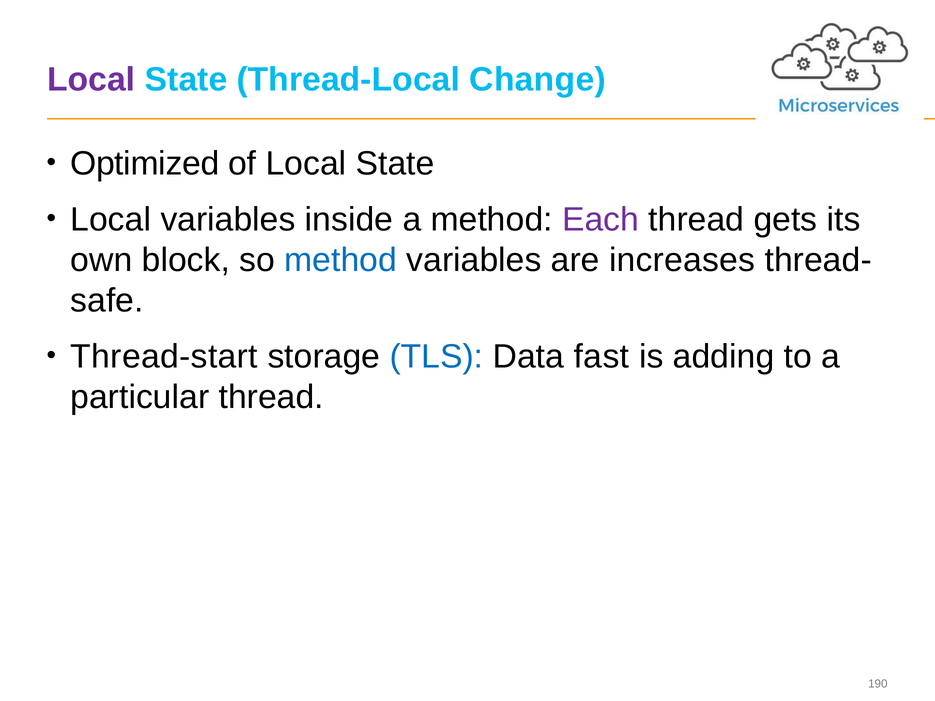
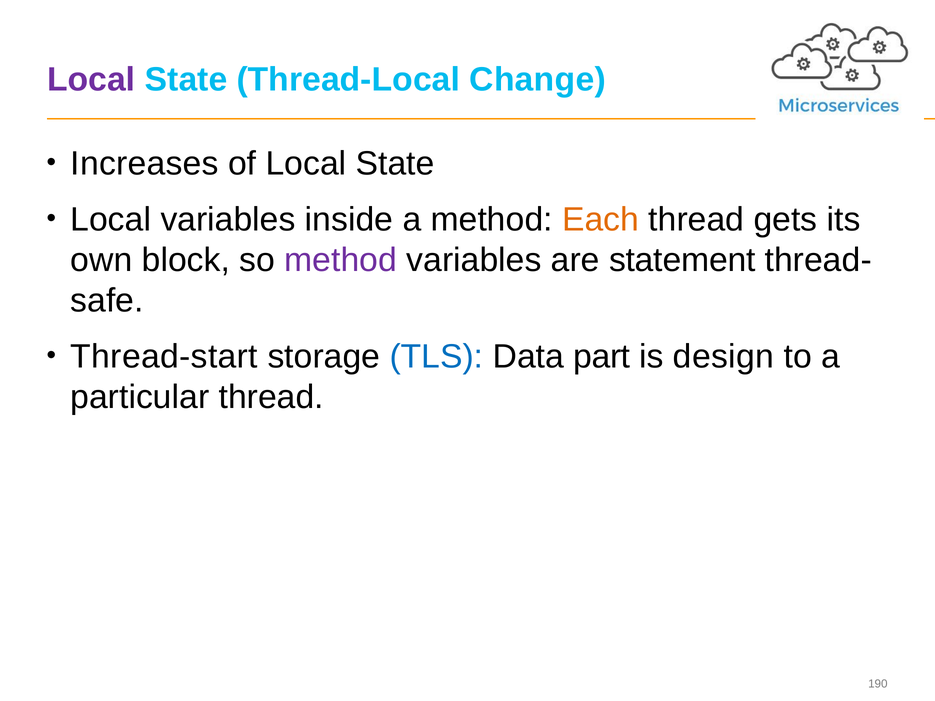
Optimized: Optimized -> Increases
Each colour: purple -> orange
method at (341, 260) colour: blue -> purple
increases: increases -> statement
fast: fast -> part
adding: adding -> design
